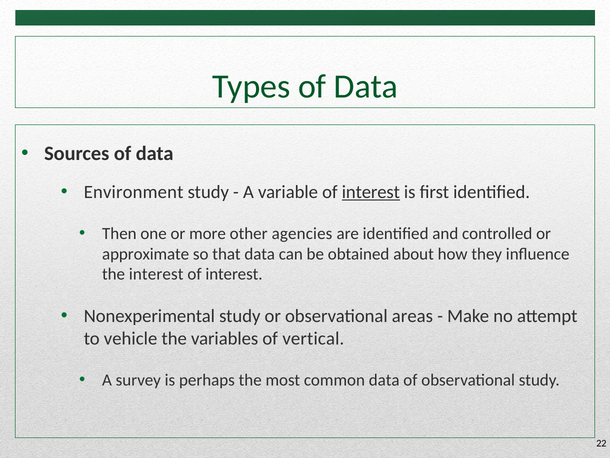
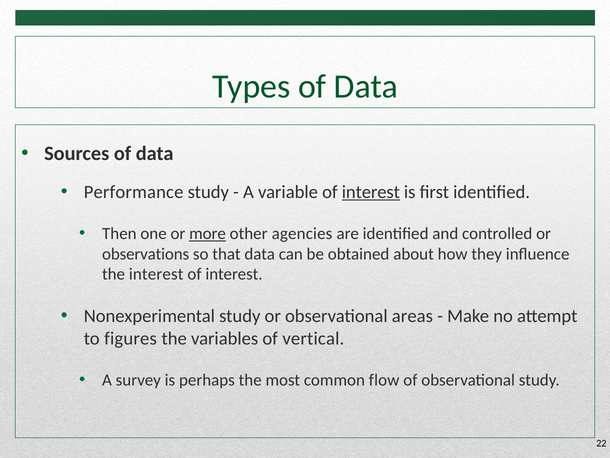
Environment: Environment -> Performance
more underline: none -> present
approximate: approximate -> observations
vehicle: vehicle -> figures
common data: data -> flow
